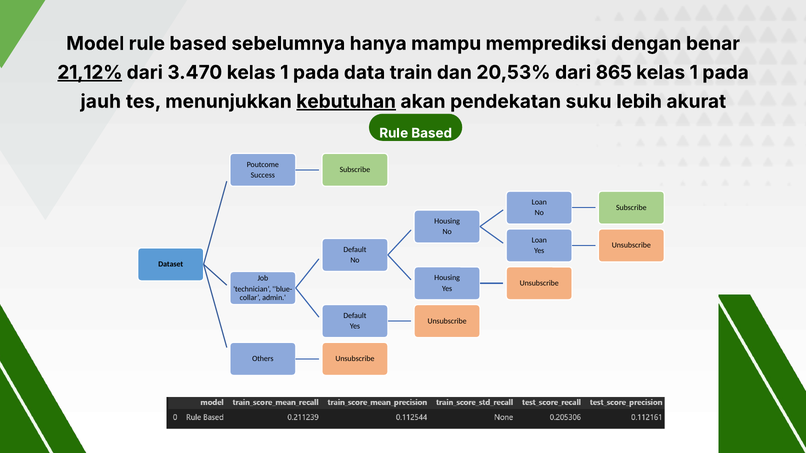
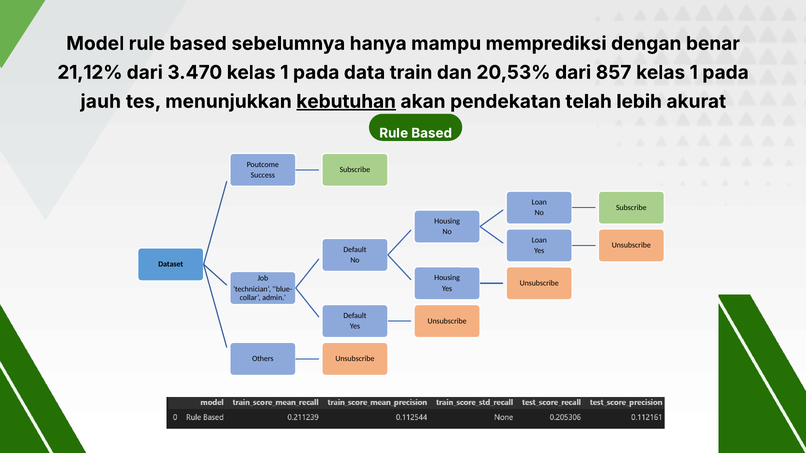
21,12% underline: present -> none
865: 865 -> 857
suku: suku -> telah
